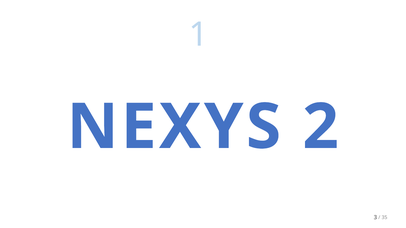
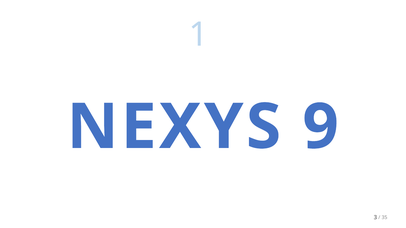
2: 2 -> 9
